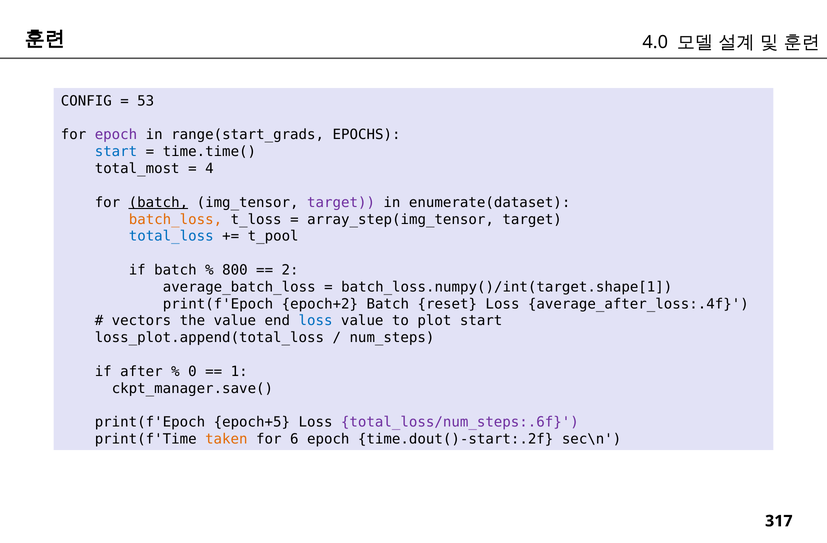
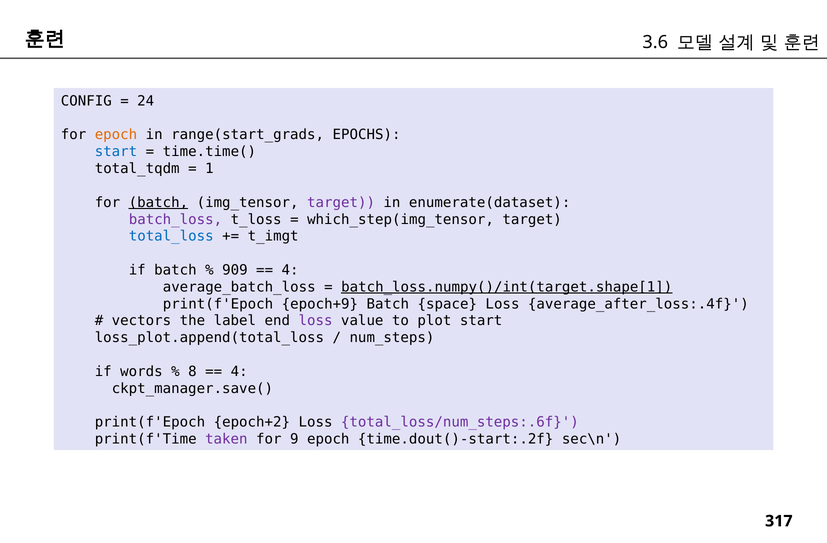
4.0: 4.0 -> 3.6
53: 53 -> 24
epoch at (116, 135) colour: purple -> orange
total_most: total_most -> total_tqdm
4: 4 -> 1
batch_loss colour: orange -> purple
array_step(img_tensor: array_step(img_tensor -> which_step(img_tensor
t_pool: t_pool -> t_imgt
800: 800 -> 909
2 at (290, 270): 2 -> 4
batch_loss.numpy()/int(target.shape[1 underline: none -> present
epoch+2: epoch+2 -> epoch+9
reset: reset -> space
the value: value -> label
loss at (316, 321) colour: blue -> purple
after: after -> words
0: 0 -> 8
1 at (239, 372): 1 -> 4
epoch+5: epoch+5 -> epoch+2
taken colour: orange -> purple
6: 6 -> 9
